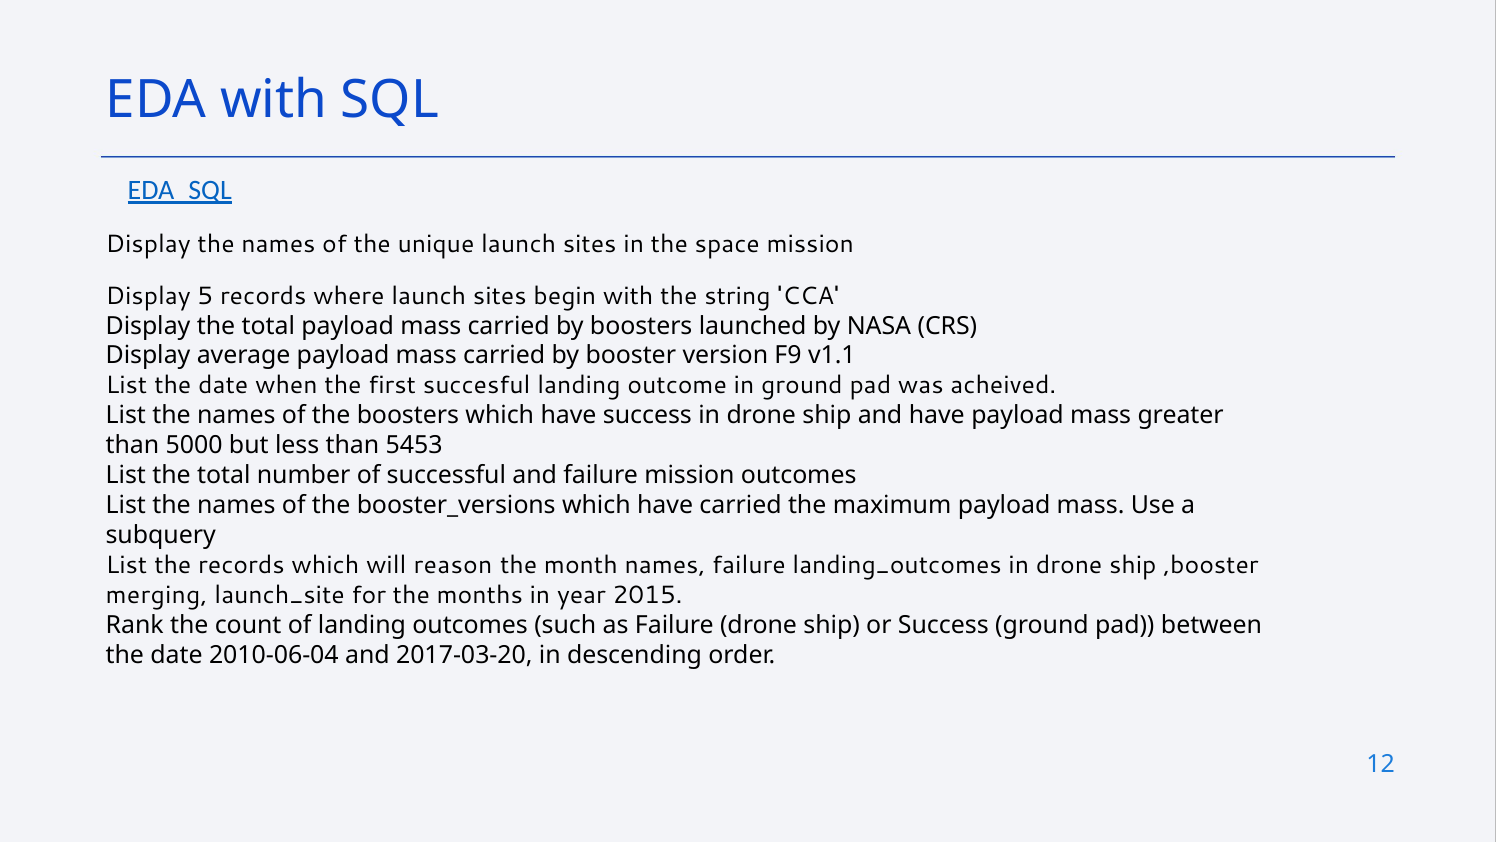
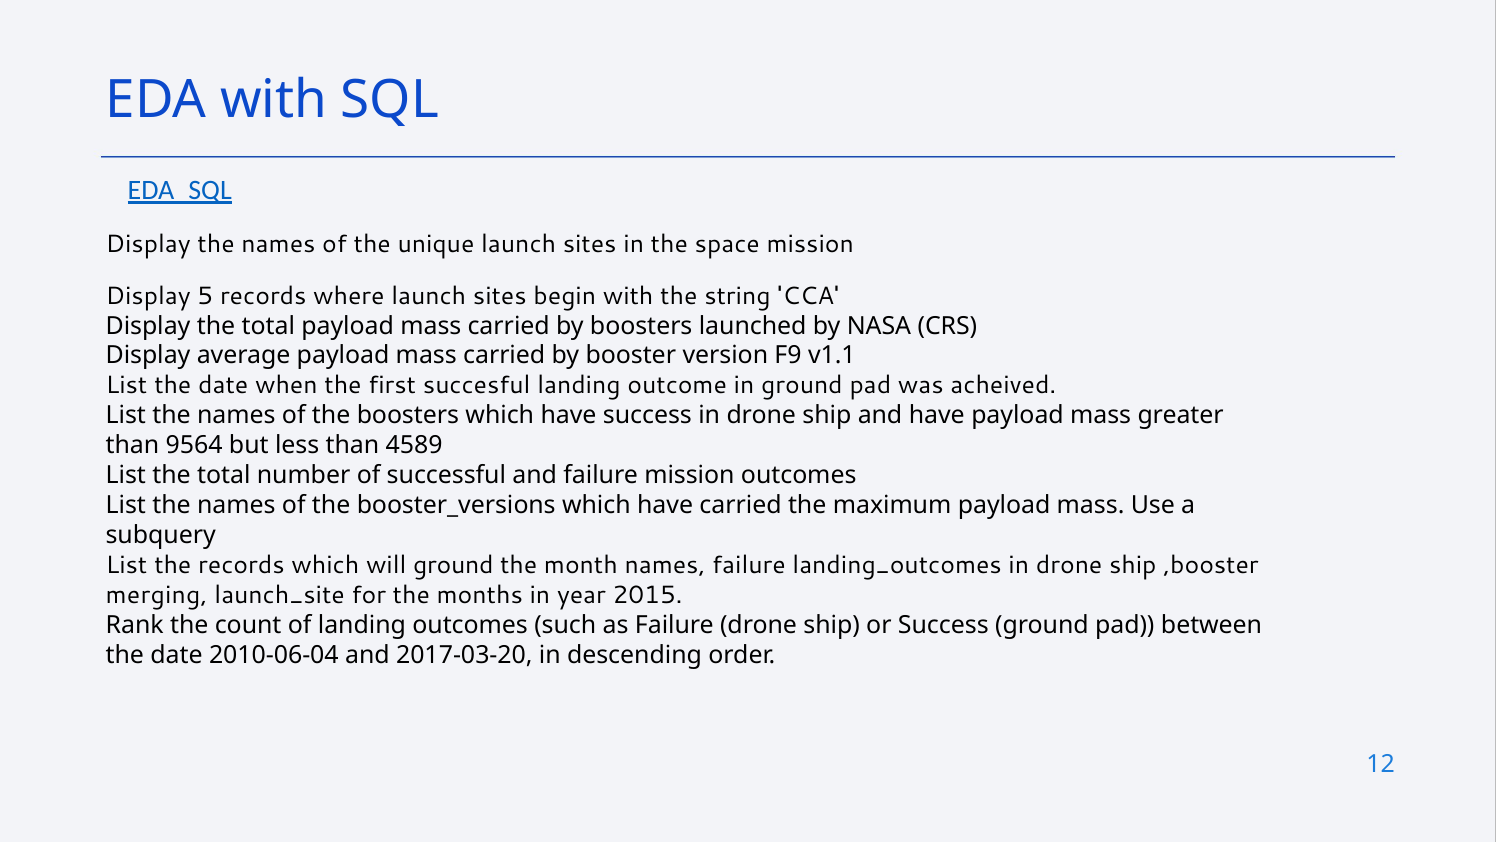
5000: 5000 -> 9564
5453: 5453 -> 4589
will reason: reason -> ground
